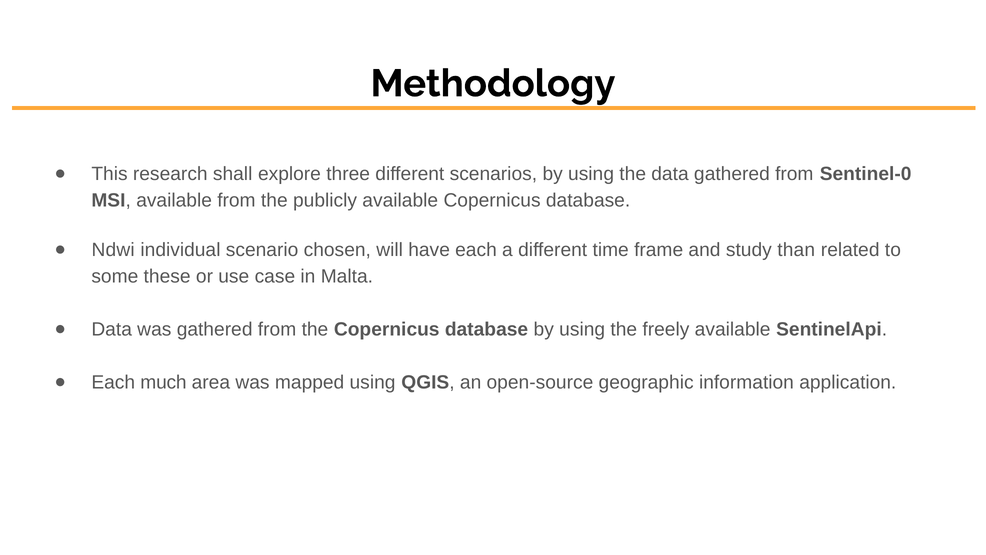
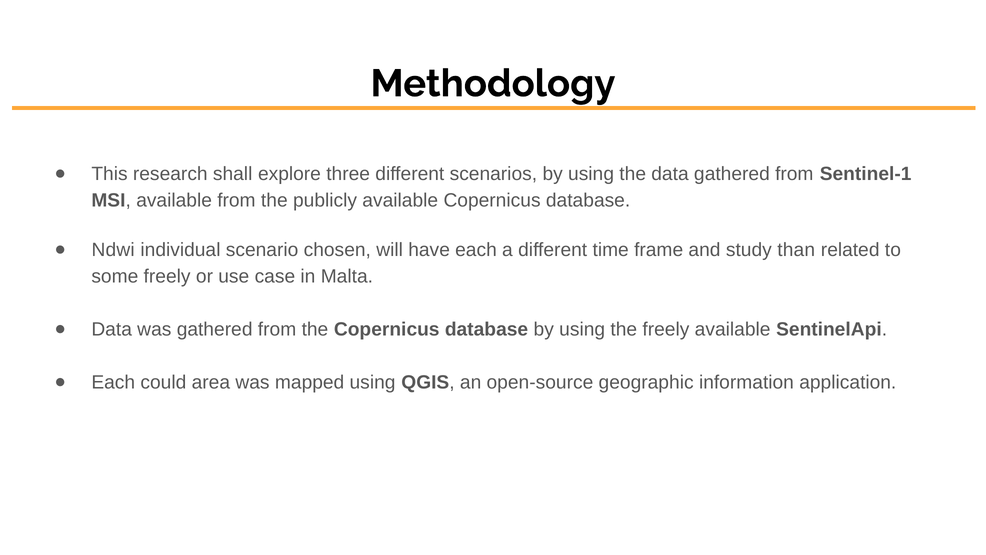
Sentinel-0: Sentinel-0 -> Sentinel-1
some these: these -> freely
much: much -> could
